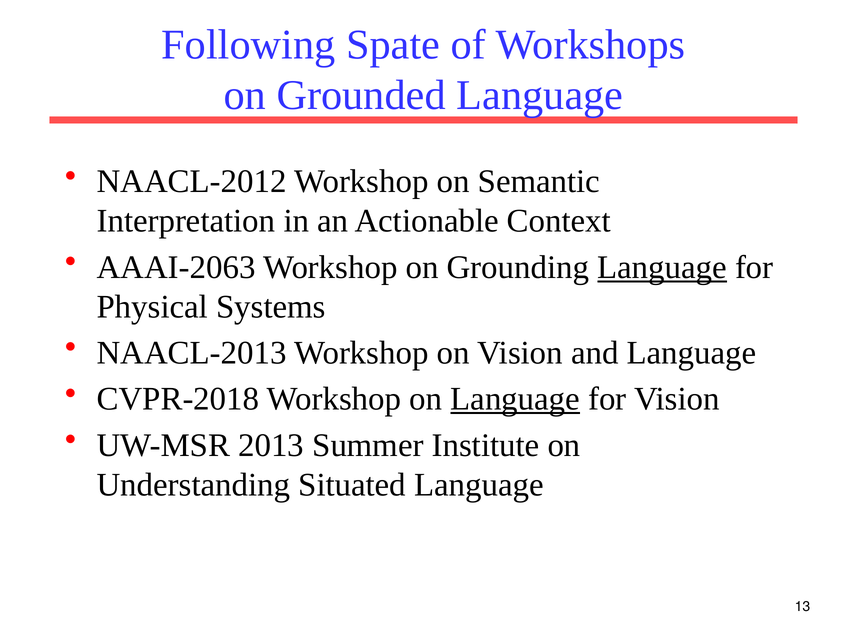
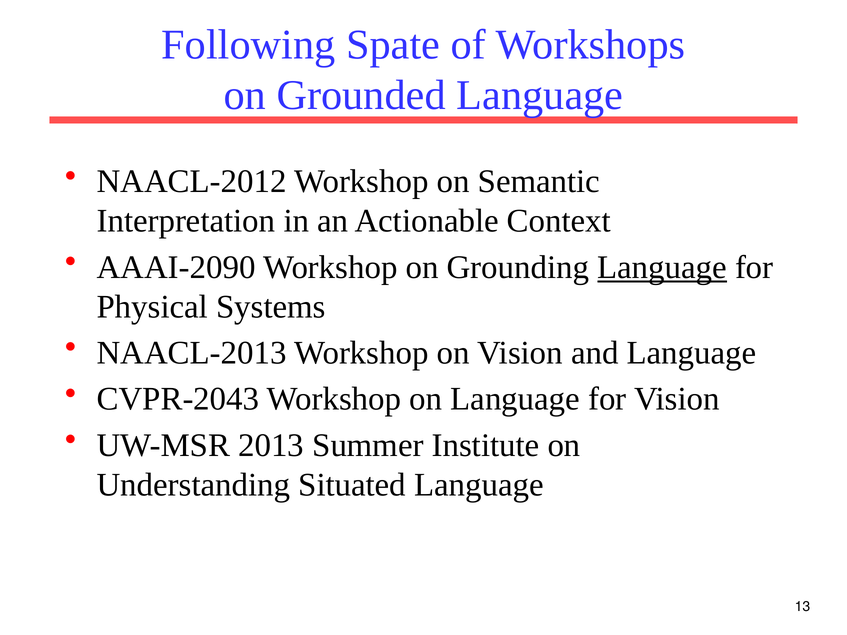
AAAI-2063: AAAI-2063 -> AAAI-2090
CVPR-2018: CVPR-2018 -> CVPR-2043
Language at (515, 399) underline: present -> none
